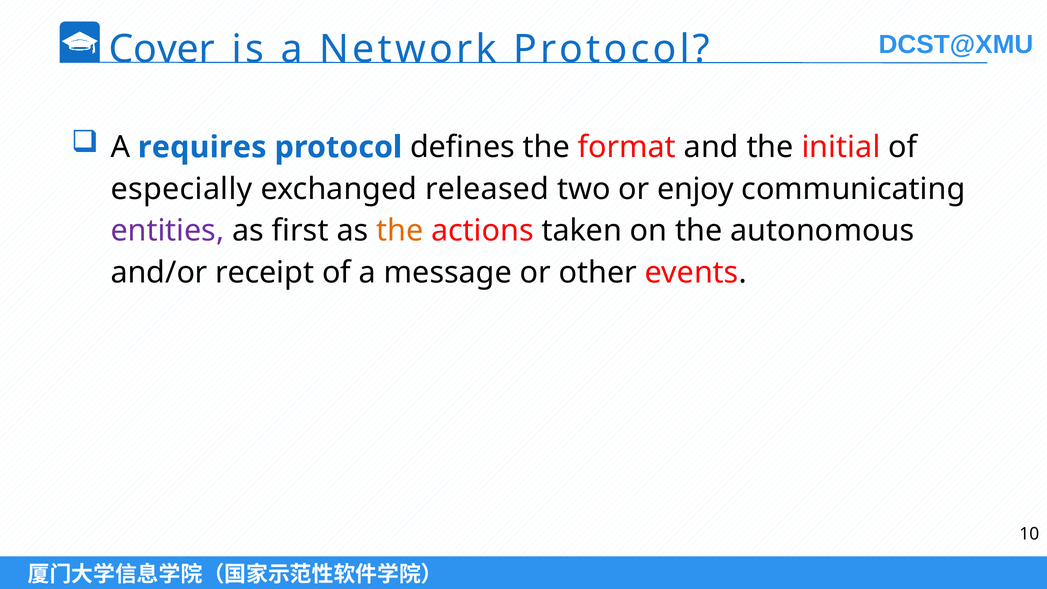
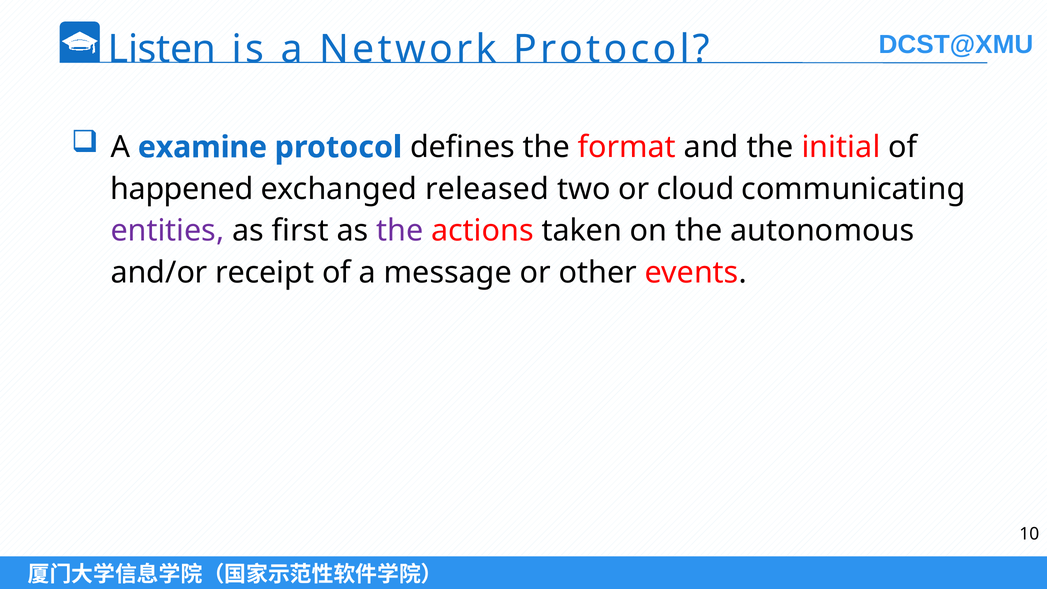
Cover: Cover -> Listen
requires: requires -> examine
especially: especially -> happened
enjoy: enjoy -> cloud
the at (400, 231) colour: orange -> purple
